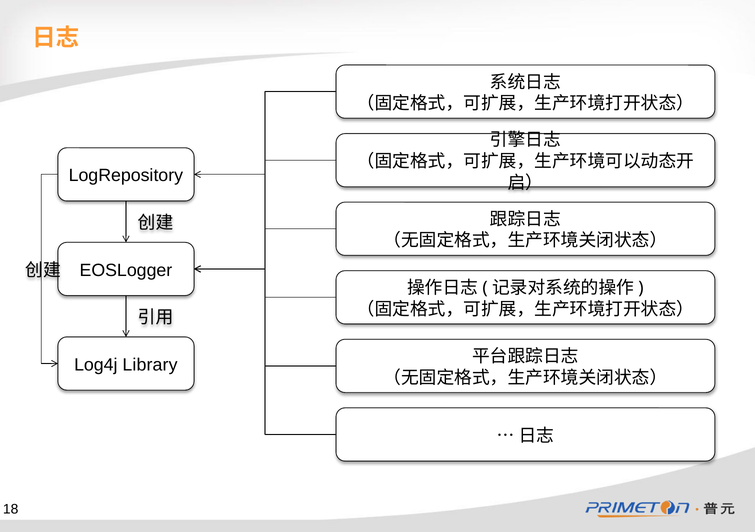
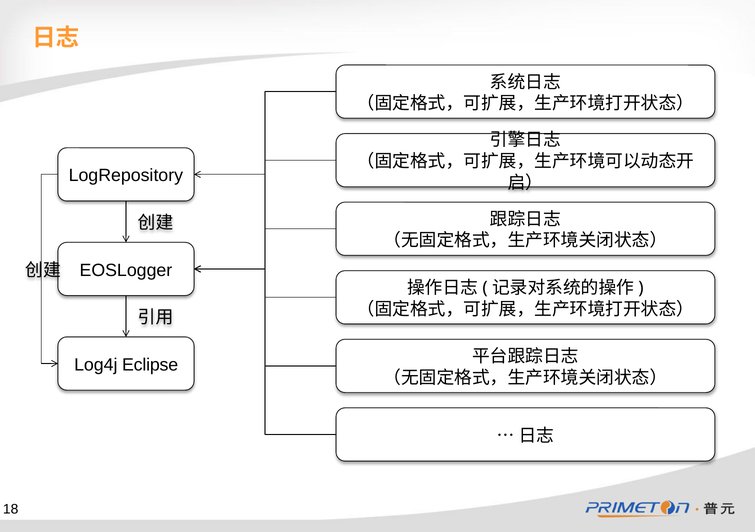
Library: Library -> Eclipse
